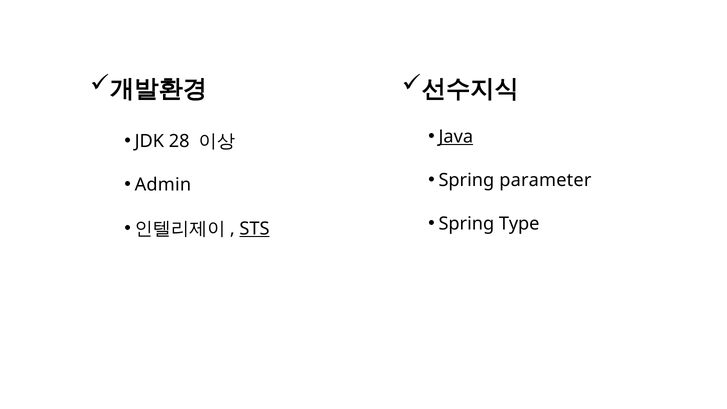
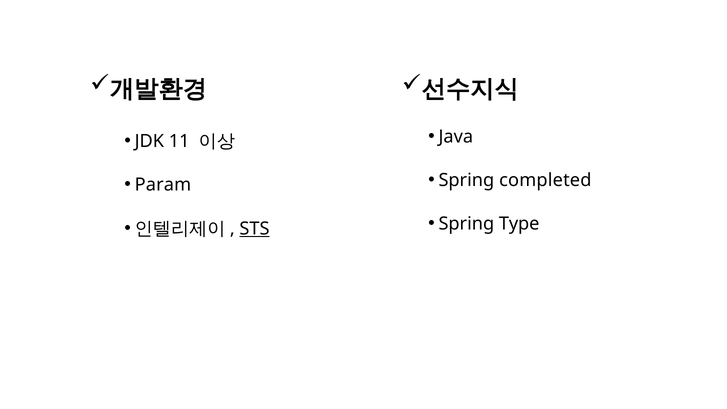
Java underline: present -> none
28: 28 -> 11
parameter: parameter -> completed
Admin: Admin -> Param
